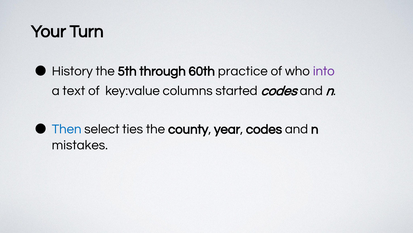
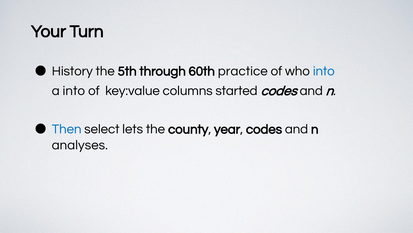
into at (324, 71) colour: purple -> blue
a text: text -> into
ties: ties -> lets
mistakes: mistakes -> analyses
